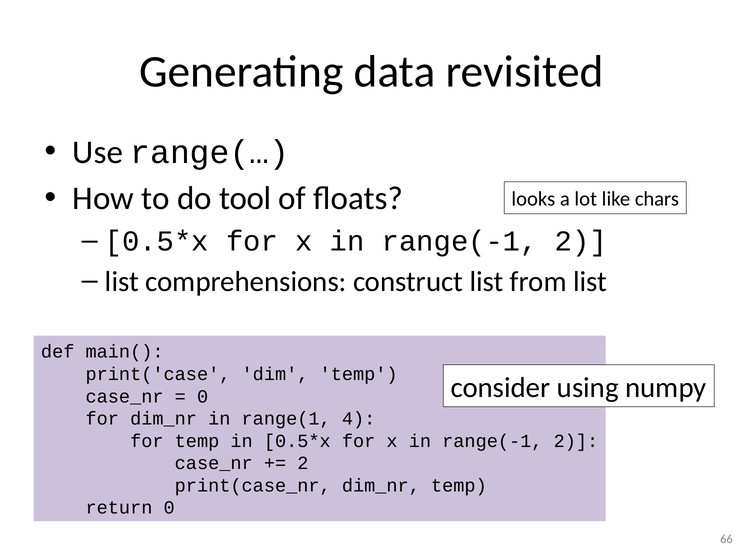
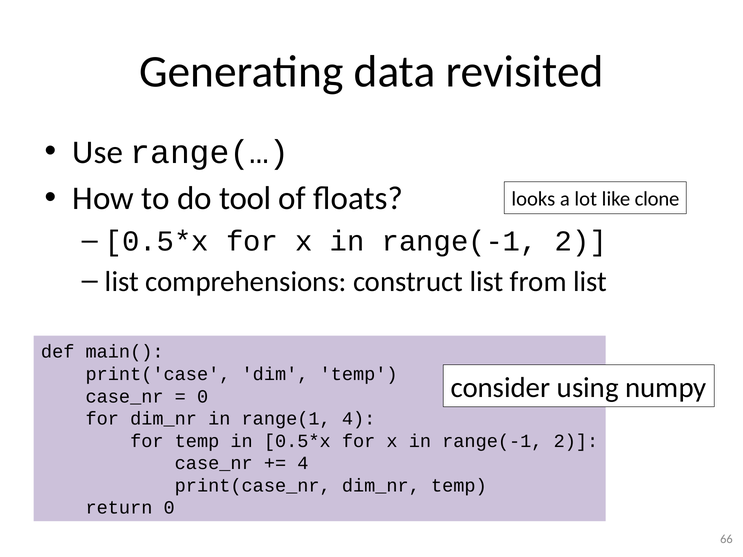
chars: chars -> clone
2 at (303, 463): 2 -> 4
